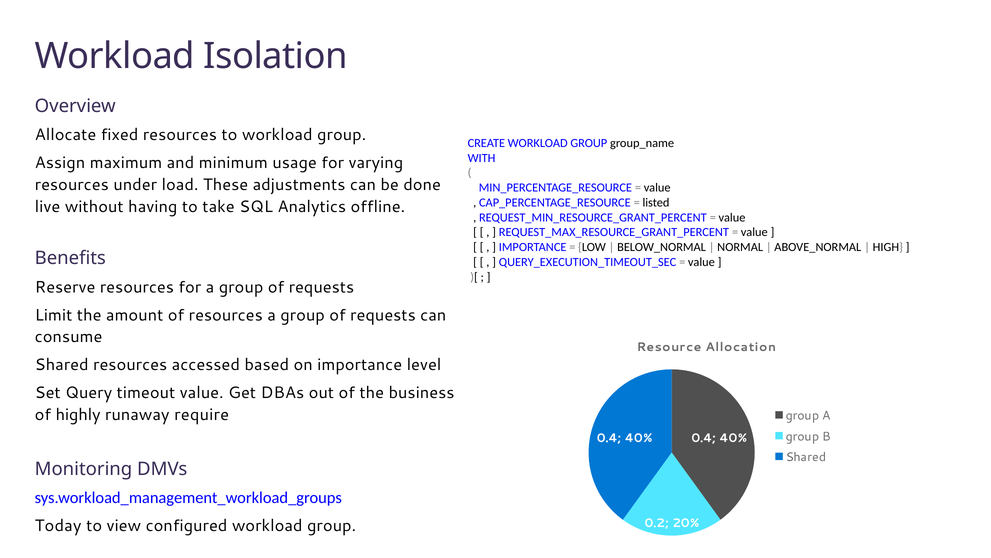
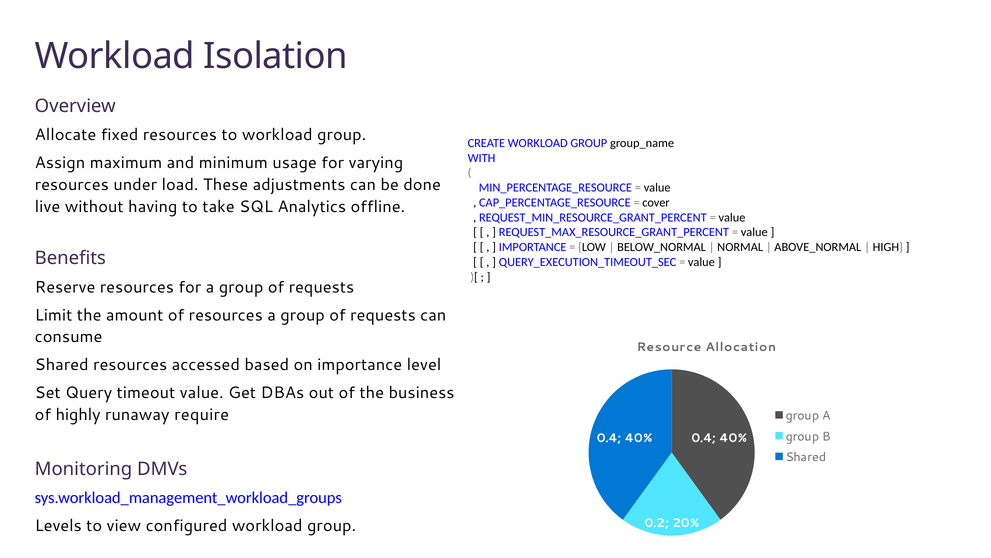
listed: listed -> cover
Today: Today -> Levels
